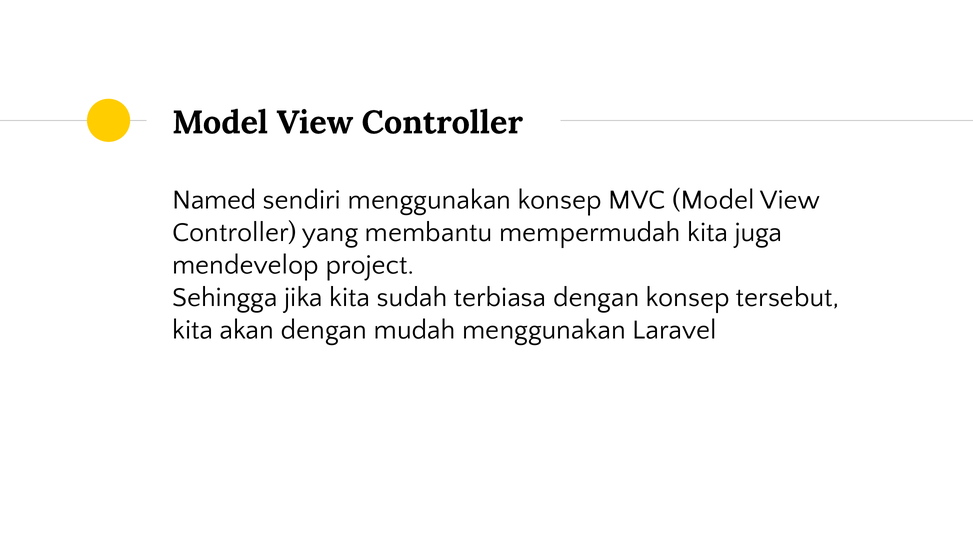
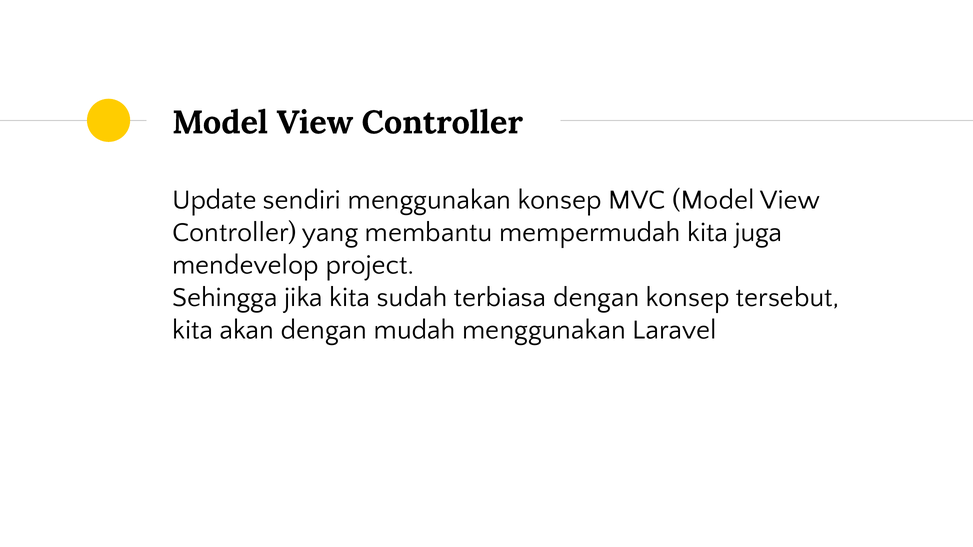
Named: Named -> Update
